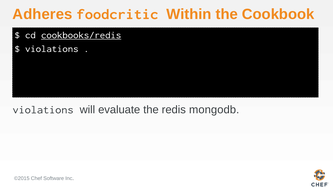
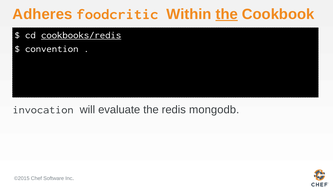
the at (227, 14) underline: none -> present
violations at (52, 49): violations -> convention
violations at (43, 110): violations -> invocation
